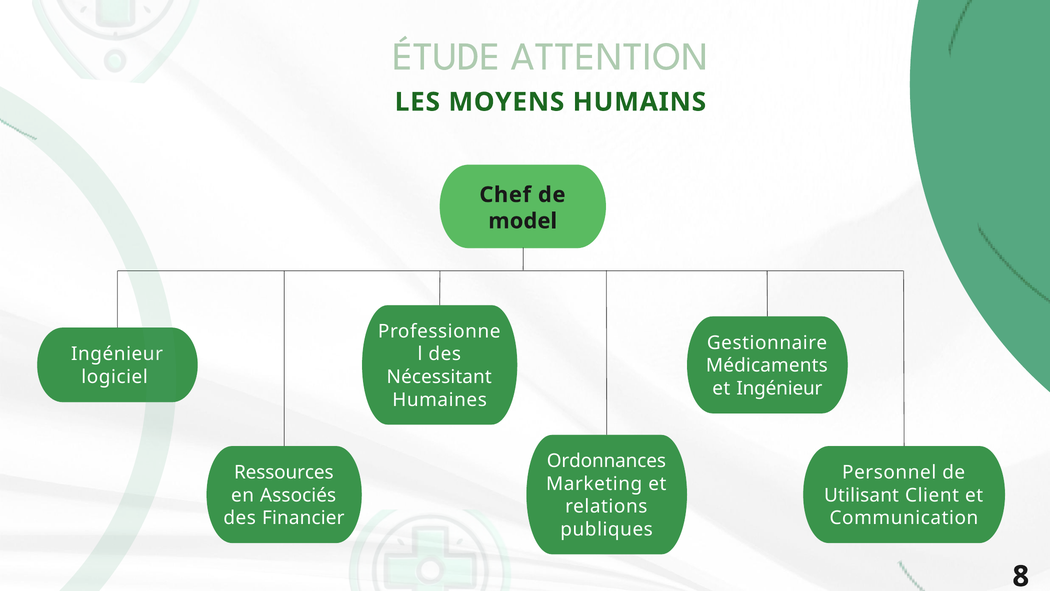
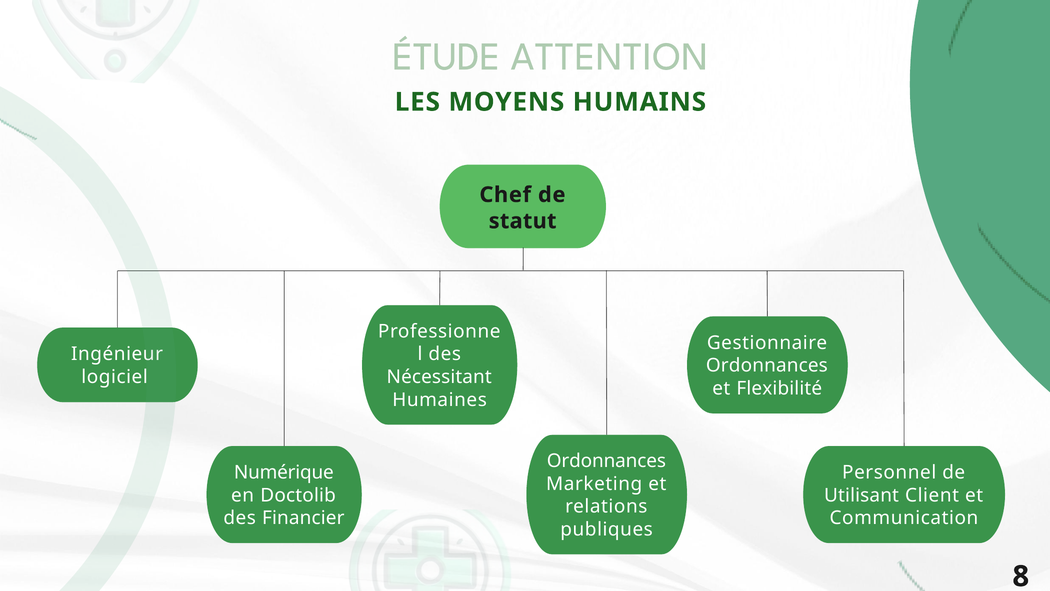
model: model -> statut
Médicaments at (767, 365): Médicaments -> Ordonnances
et Ingénieur: Ingénieur -> Flexibilité
Ressources: Ressources -> Numérique
Associés: Associés -> Doctolib
